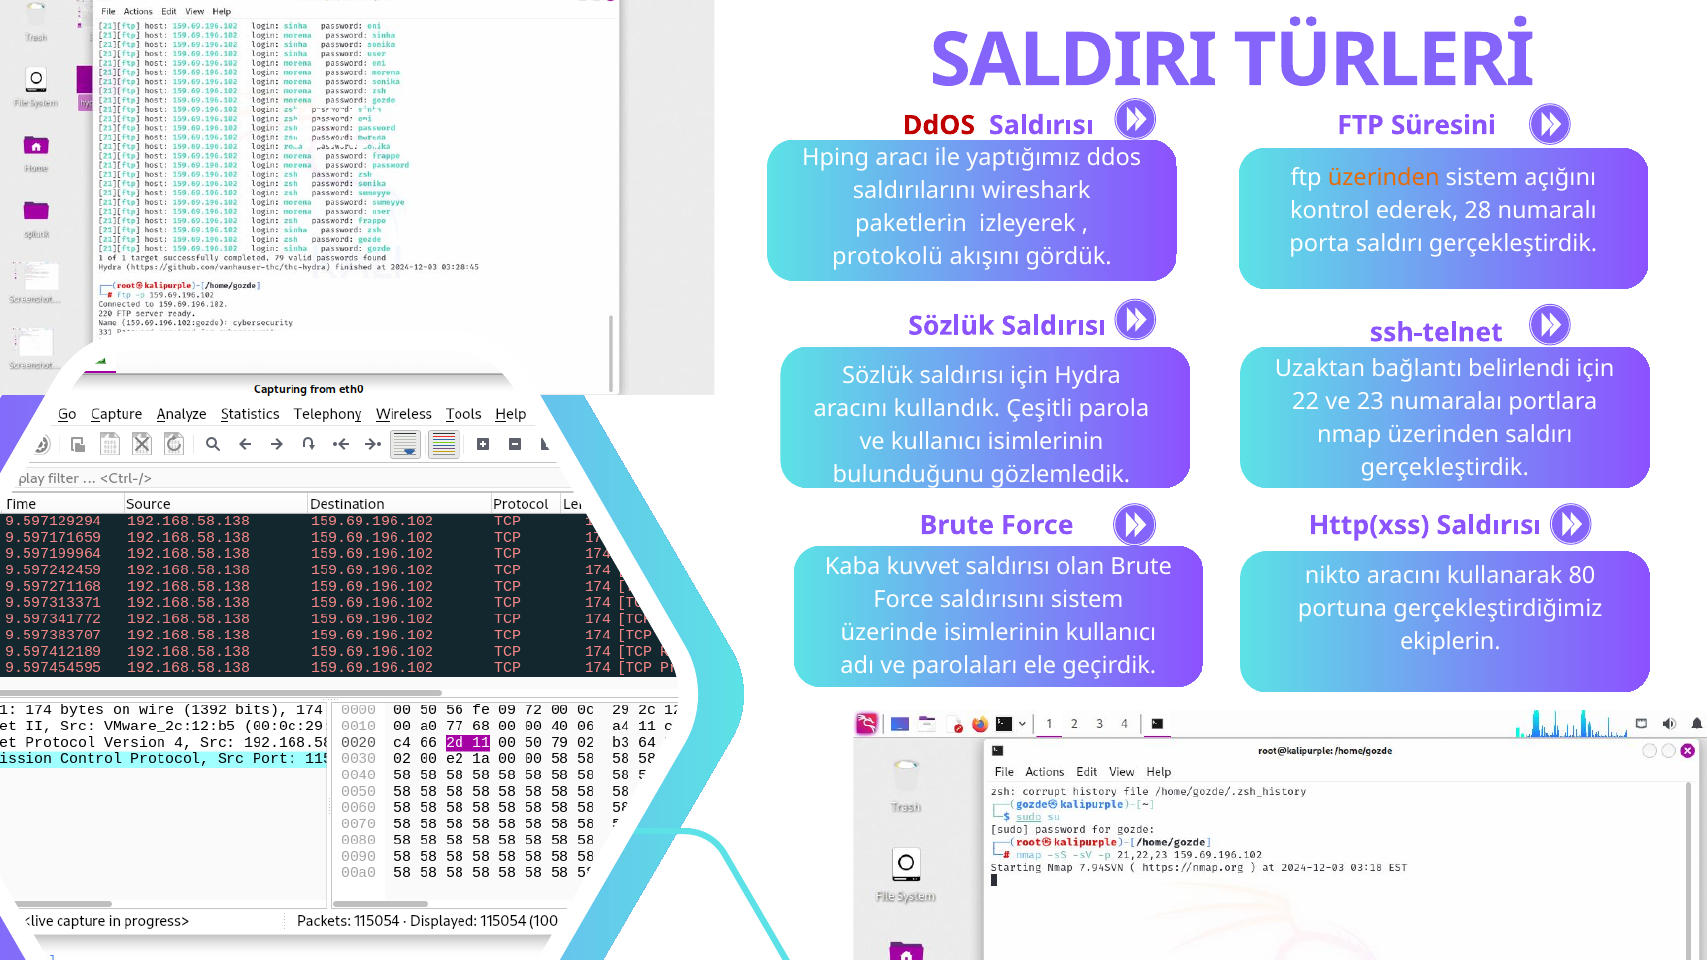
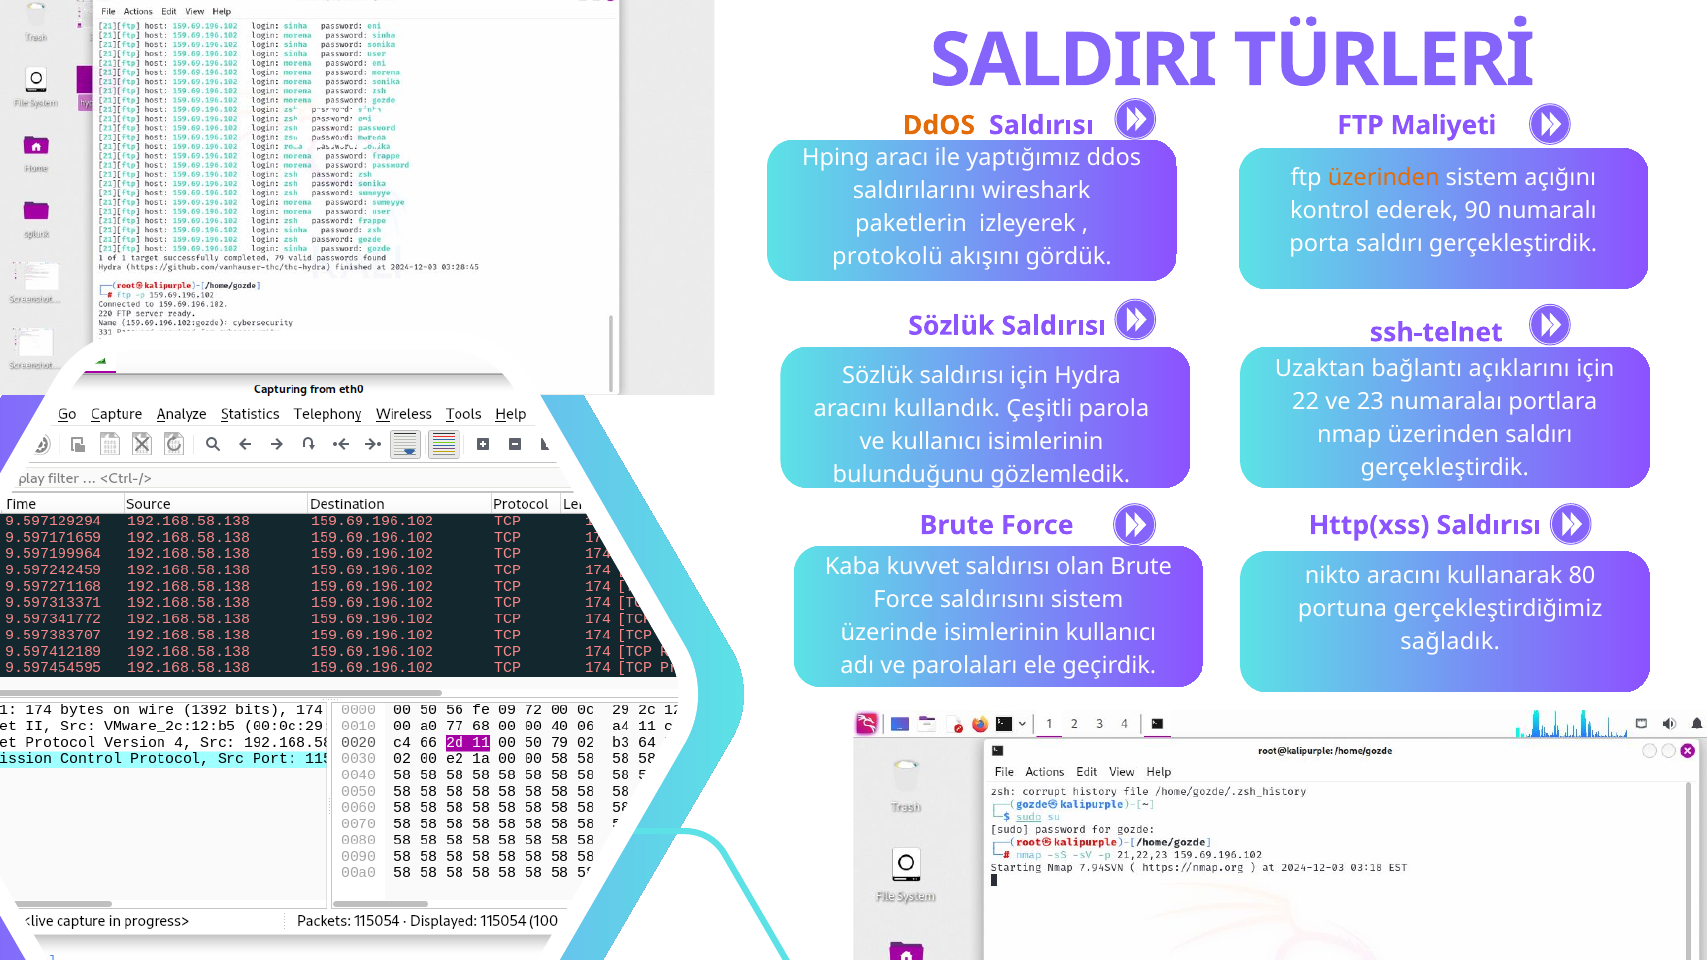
DdOS at (939, 125) colour: red -> orange
Süresini: Süresini -> Maliyeti
28: 28 -> 90
belirlendi: belirlendi -> açıklarını
ekiplerin: ekiplerin -> sağladık
